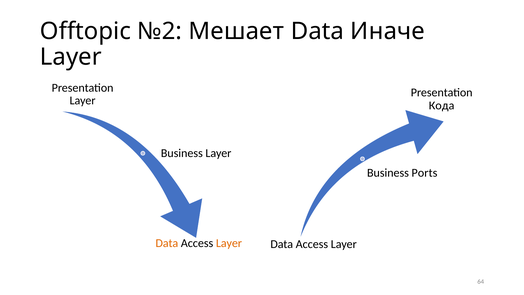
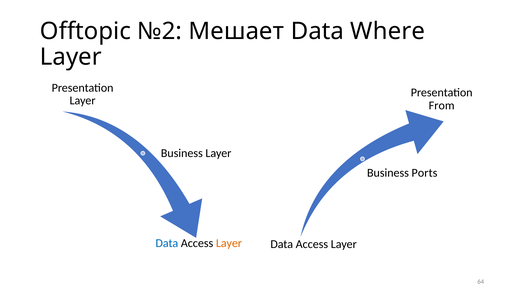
Иначе: Иначе -> Where
Кода: Кода -> From
Data at (167, 243) colour: orange -> blue
